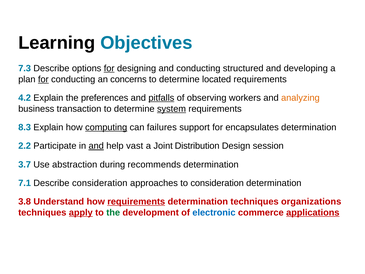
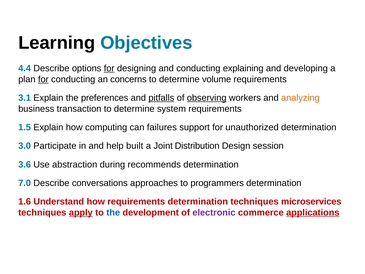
7.3: 7.3 -> 4.4
structured: structured -> explaining
located: located -> volume
4.2: 4.2 -> 3.1
observing underline: none -> present
system underline: present -> none
8.3: 8.3 -> 1.5
computing underline: present -> none
encapsulates: encapsulates -> unauthorized
2.2: 2.2 -> 3.0
and at (96, 146) underline: present -> none
vast: vast -> built
3.7: 3.7 -> 3.6
7.1: 7.1 -> 7.0
Describe consideration: consideration -> conversations
to consideration: consideration -> programmers
3.8: 3.8 -> 1.6
requirements at (136, 201) underline: present -> none
organizations: organizations -> microservices
the at (113, 212) colour: green -> blue
electronic colour: blue -> purple
